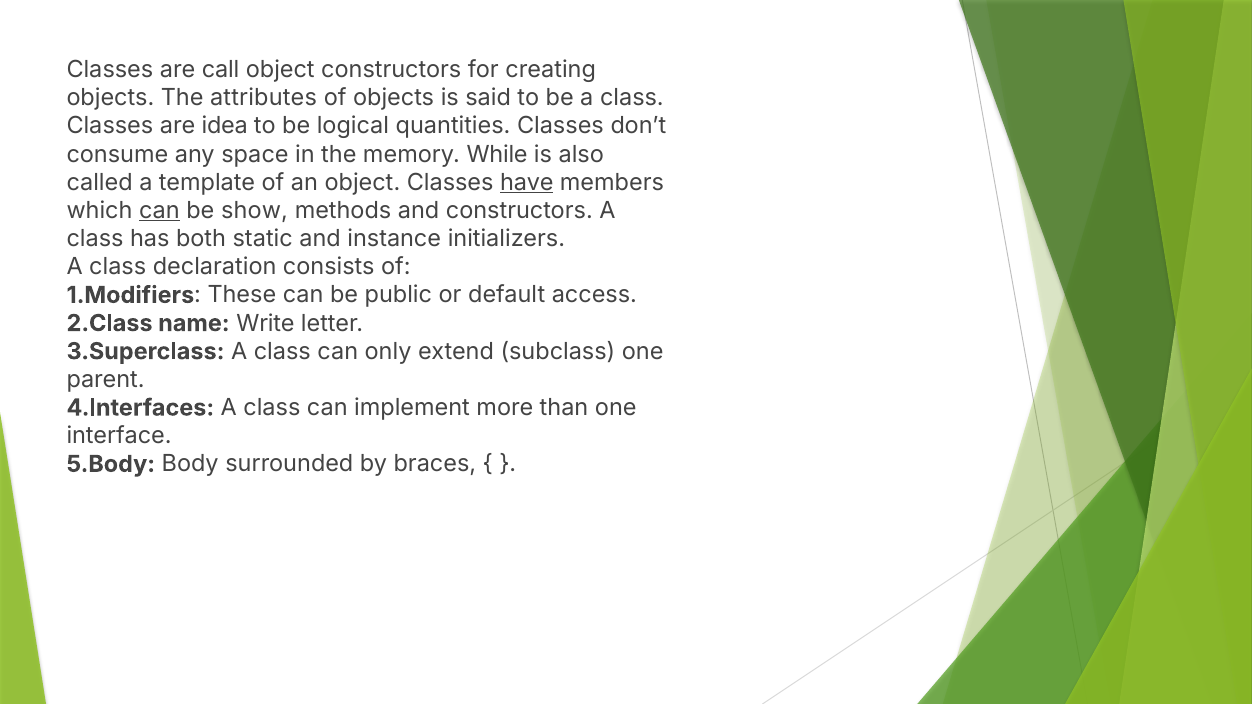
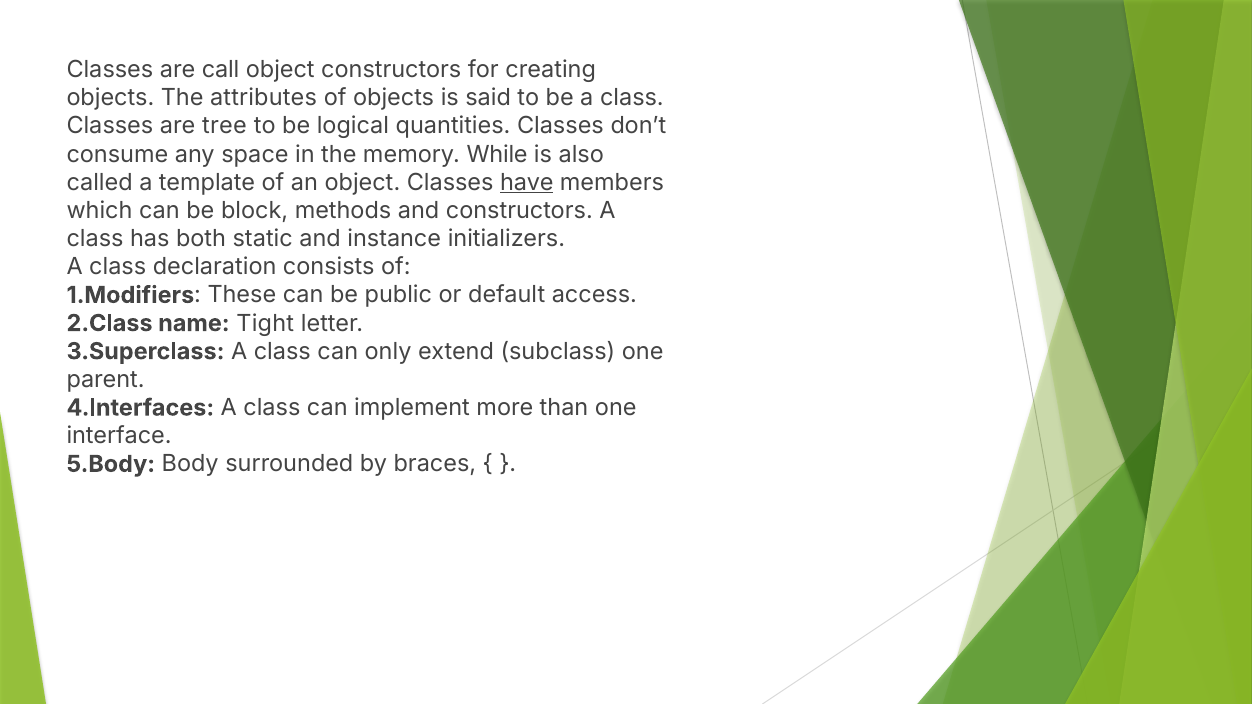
idea: idea -> tree
can at (159, 211) underline: present -> none
show: show -> block
Write: Write -> Tight
